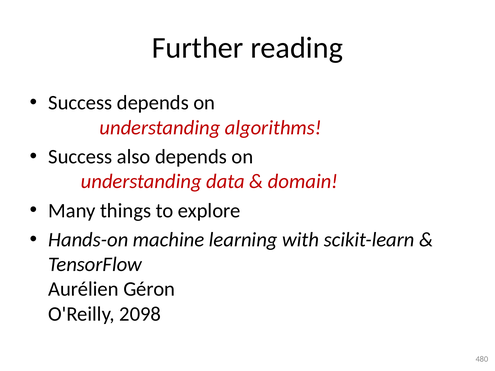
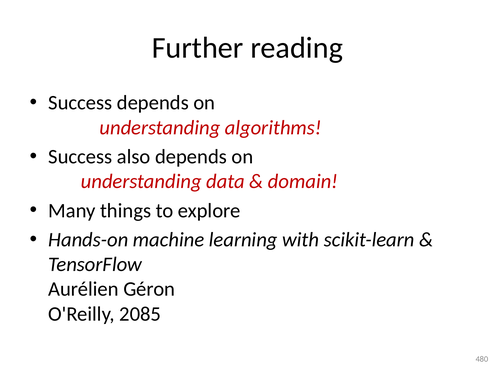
2098: 2098 -> 2085
